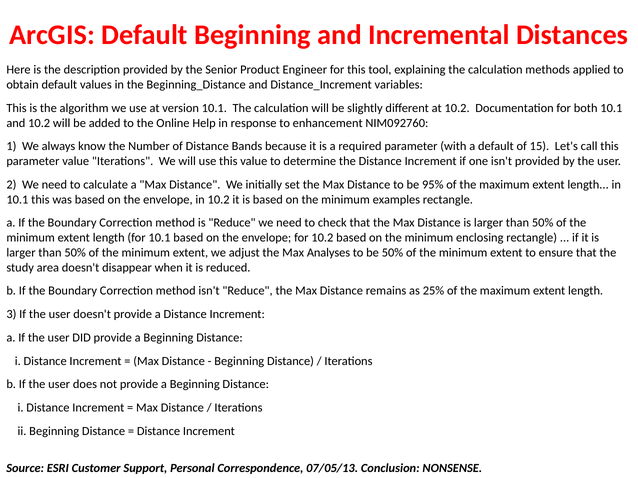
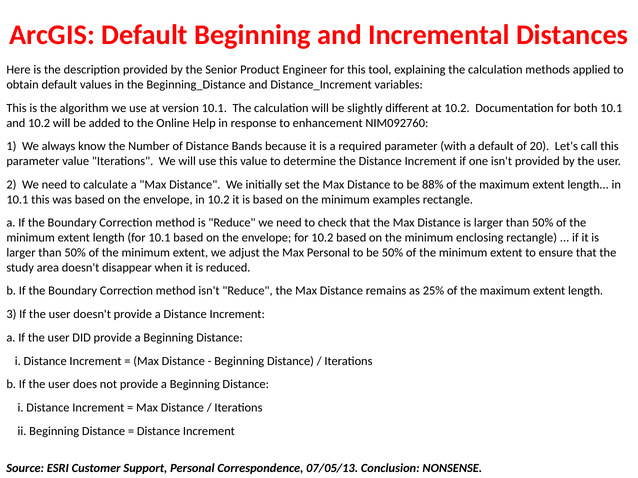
15: 15 -> 20
95%: 95% -> 88%
Max Analyses: Analyses -> Personal
